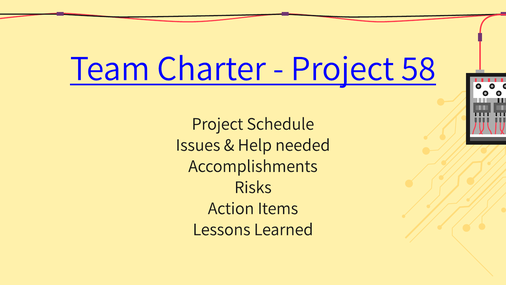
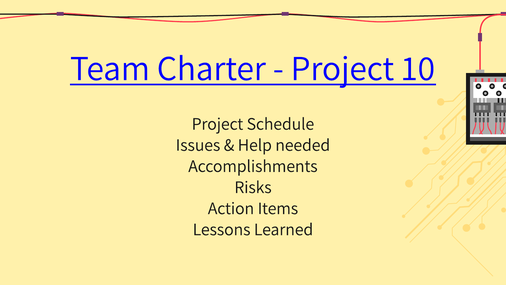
58: 58 -> 10
